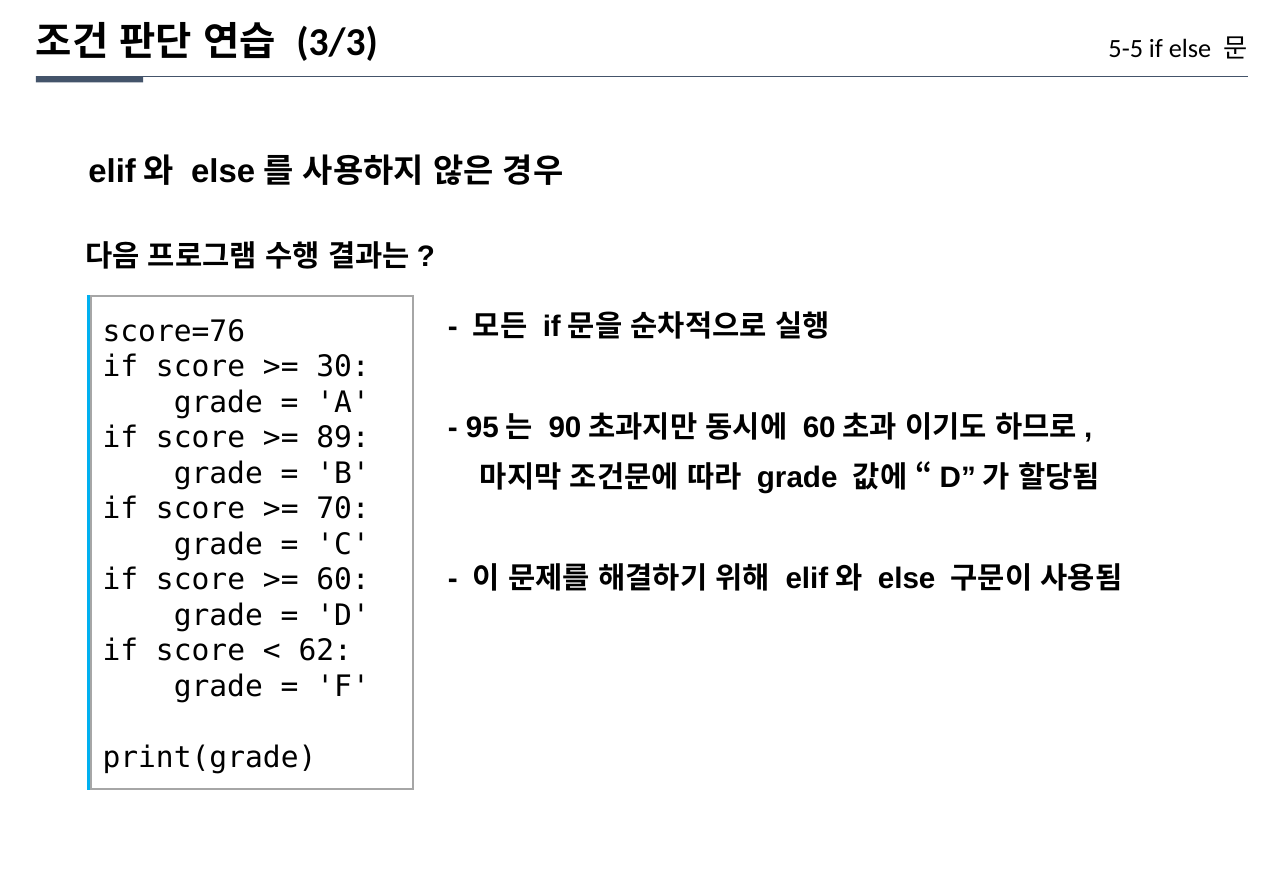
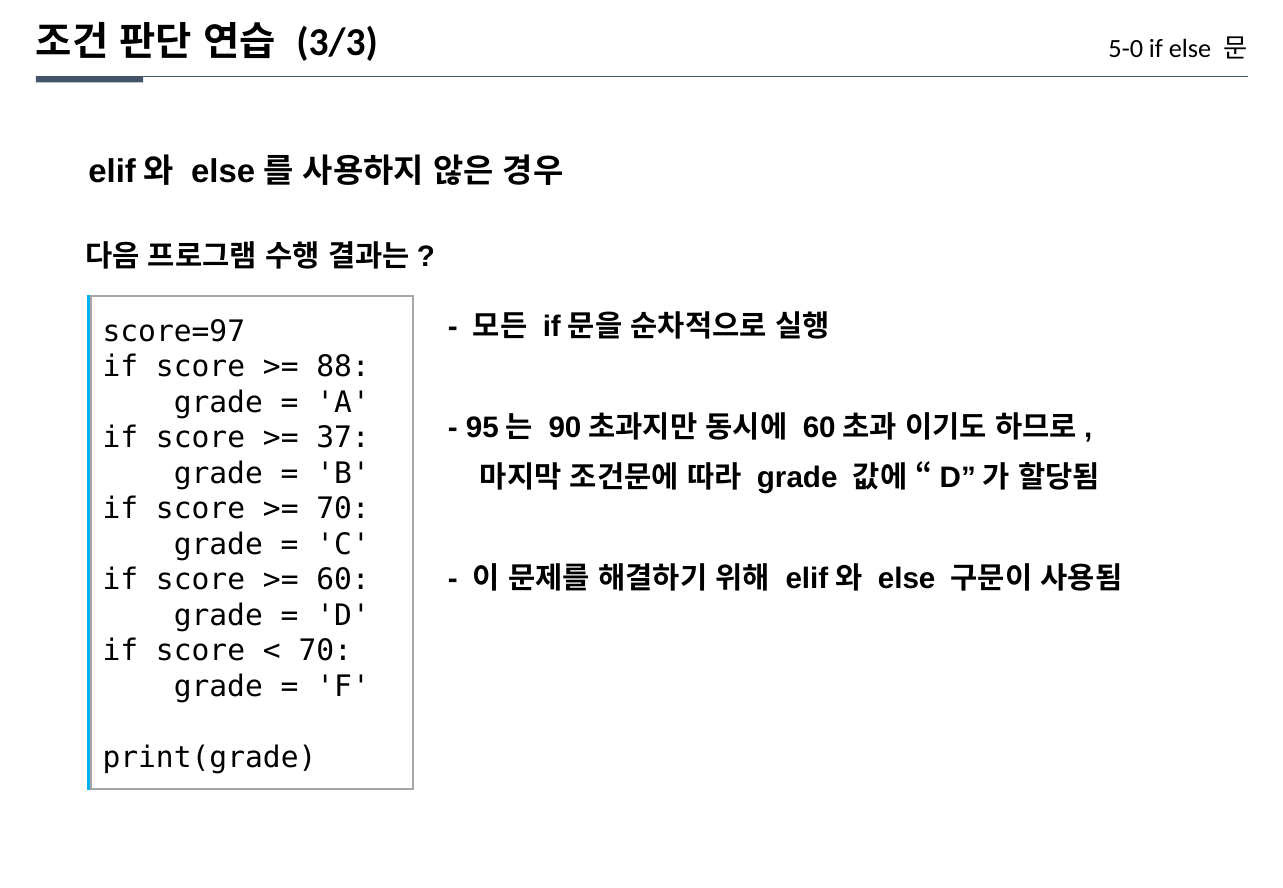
5-5: 5-5 -> 5-0
score=76: score=76 -> score=97
30: 30 -> 88
89: 89 -> 37
62 at (325, 651): 62 -> 70
